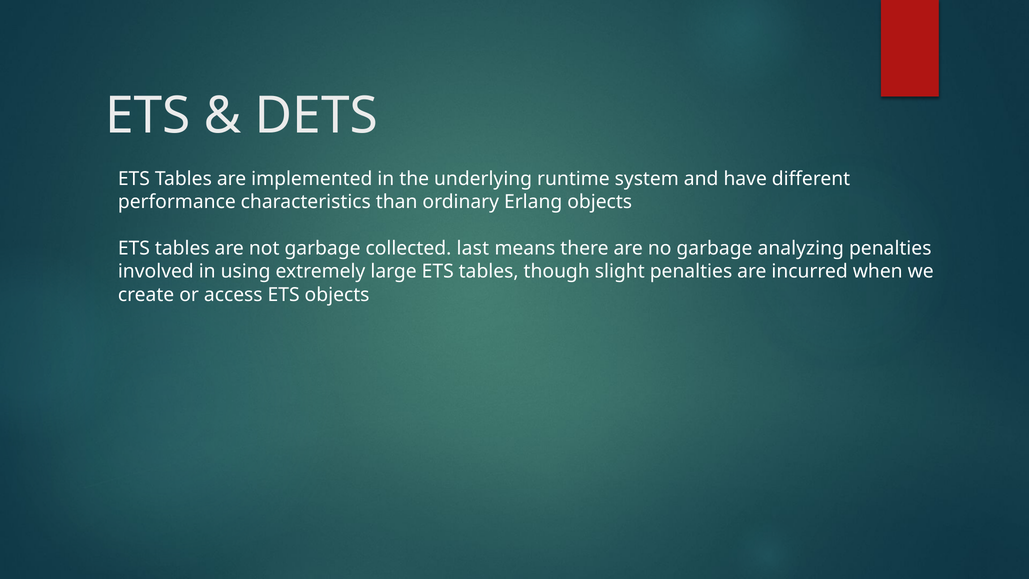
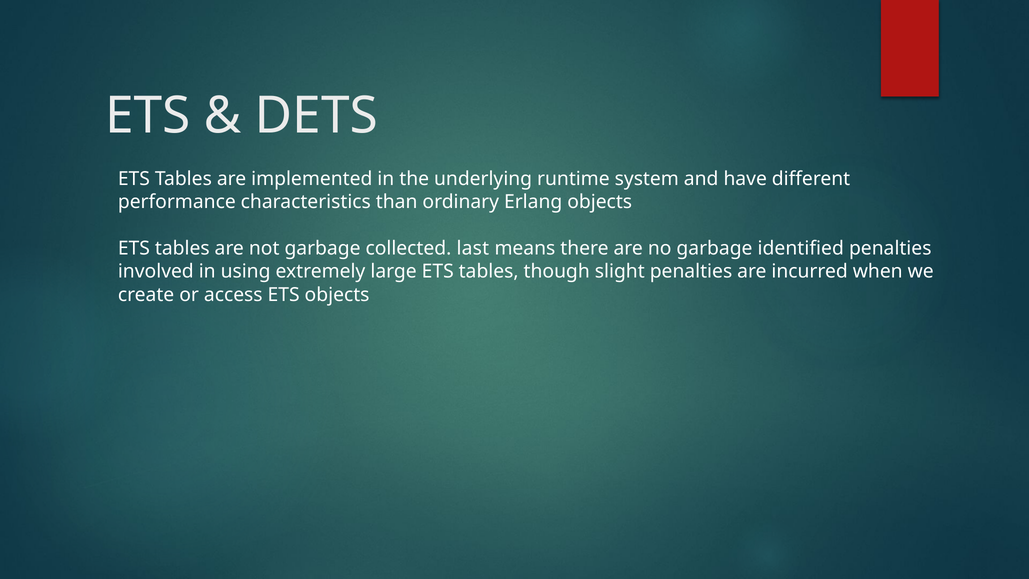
analyzing: analyzing -> identified
